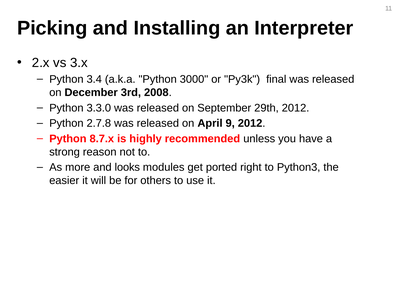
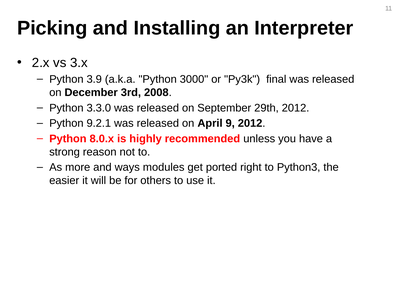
3.4: 3.4 -> 3.9
2.7.8: 2.7.8 -> 9.2.1
8.7.x: 8.7.x -> 8.0.x
looks: looks -> ways
